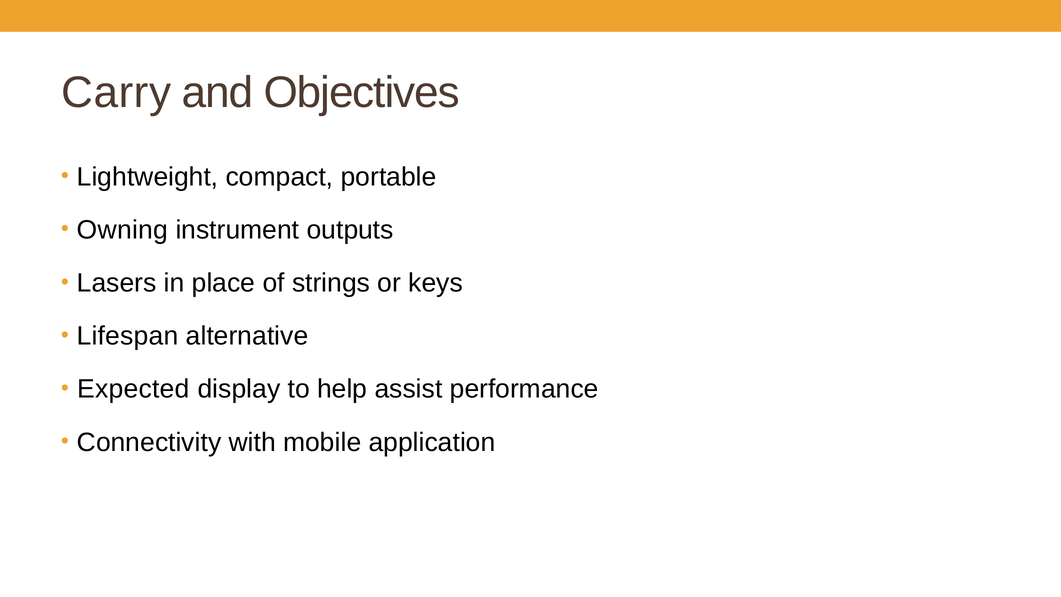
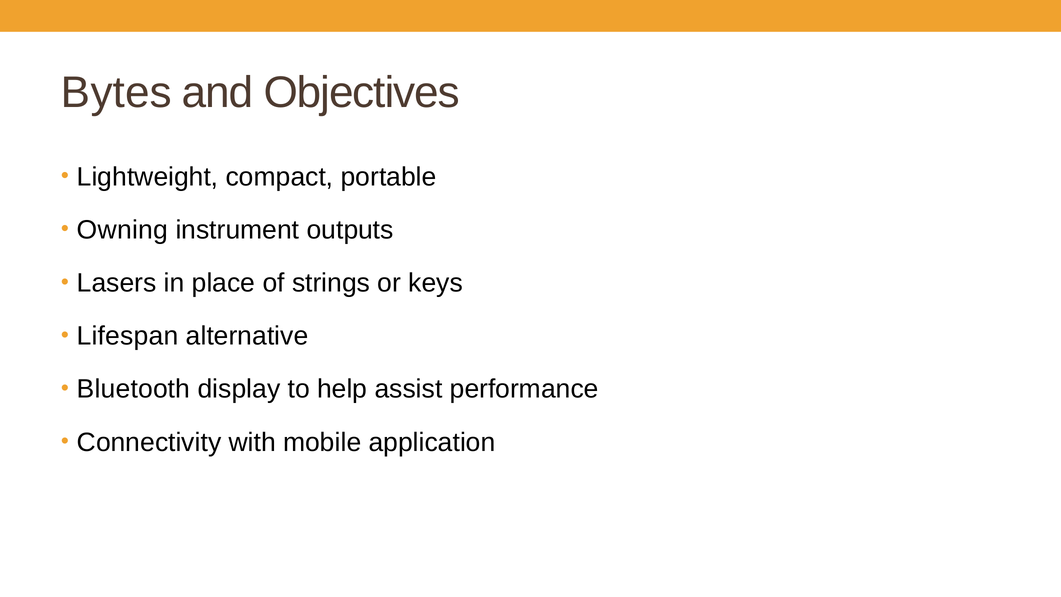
Carry: Carry -> Bytes
Expected: Expected -> Bluetooth
